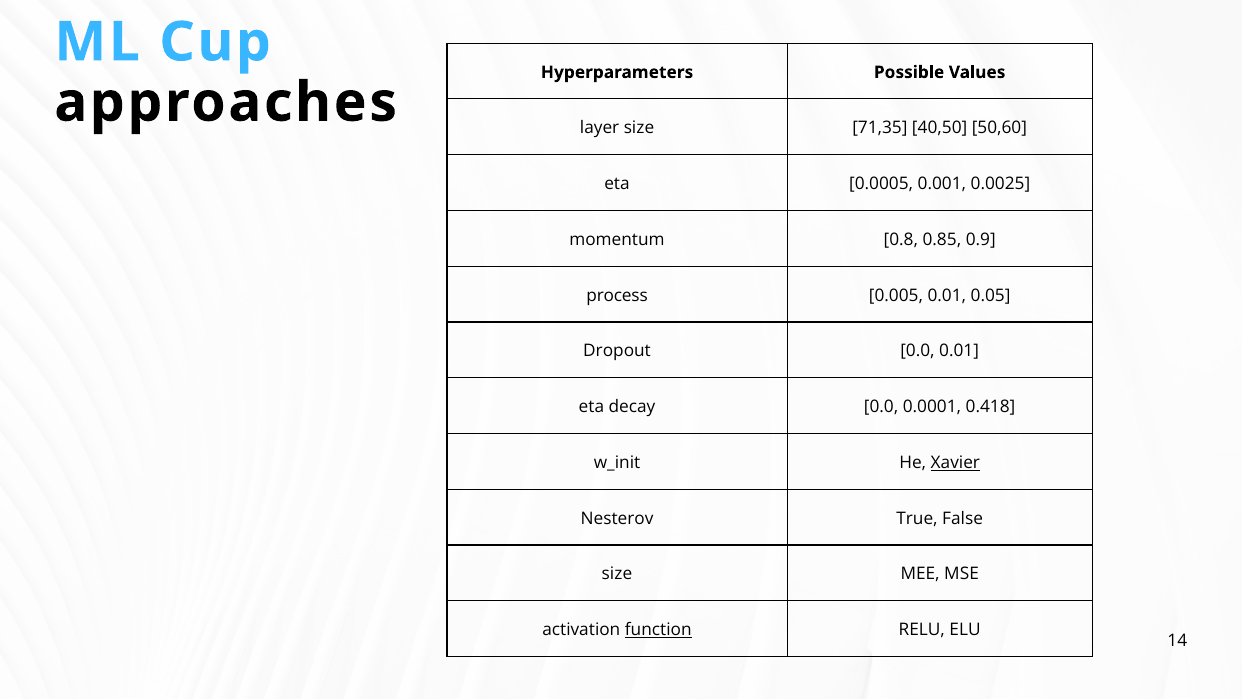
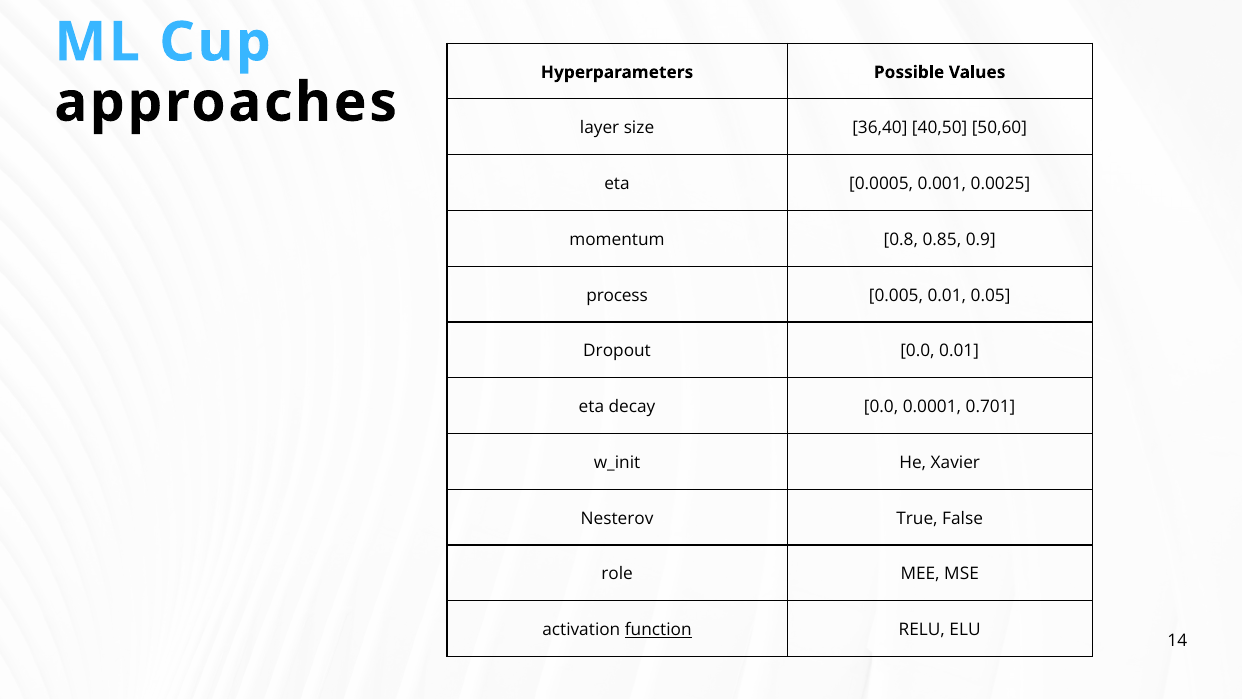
71,35: 71,35 -> 36,40
0.418: 0.418 -> 0.701
Xavier underline: present -> none
size at (617, 574): size -> role
